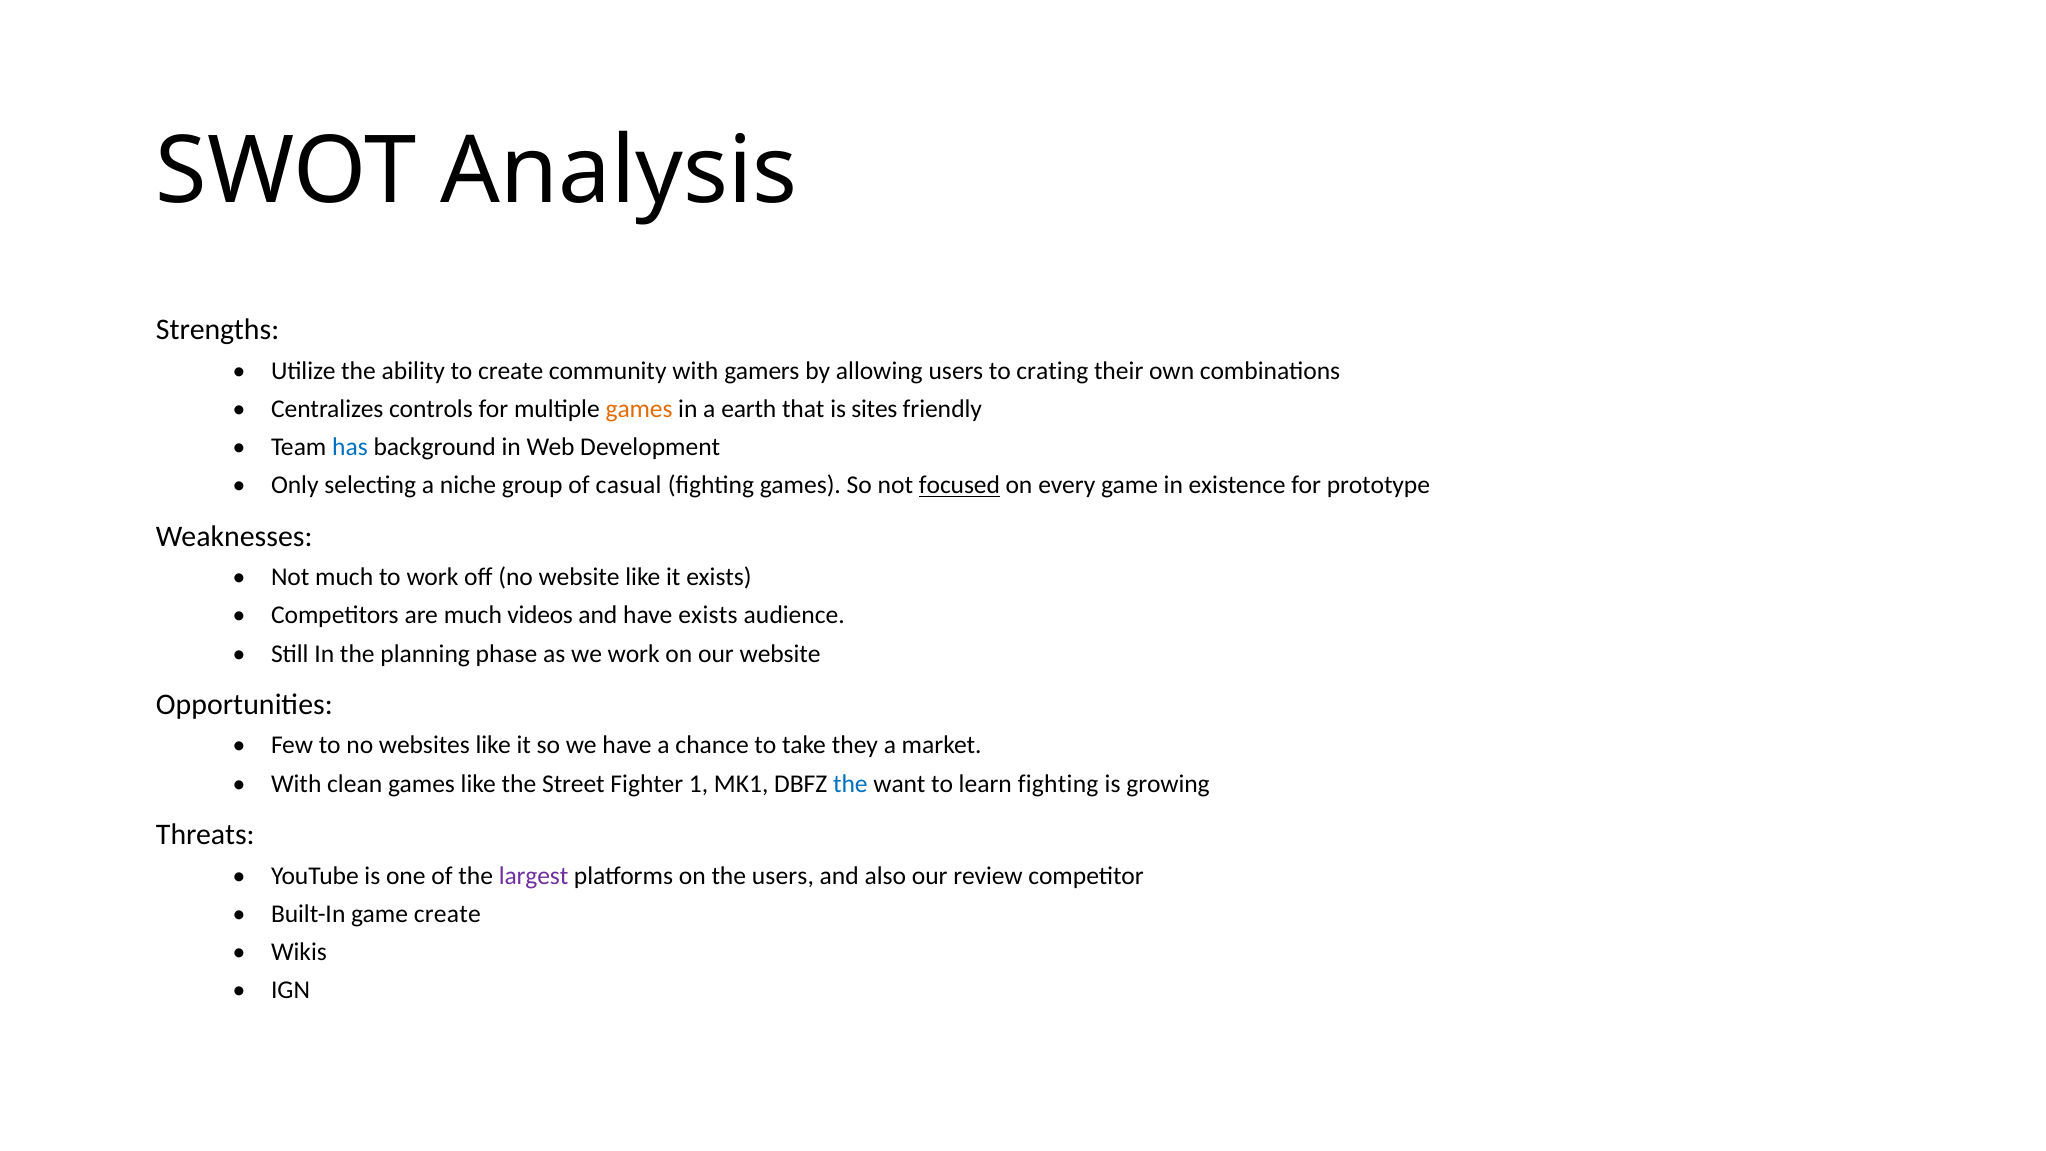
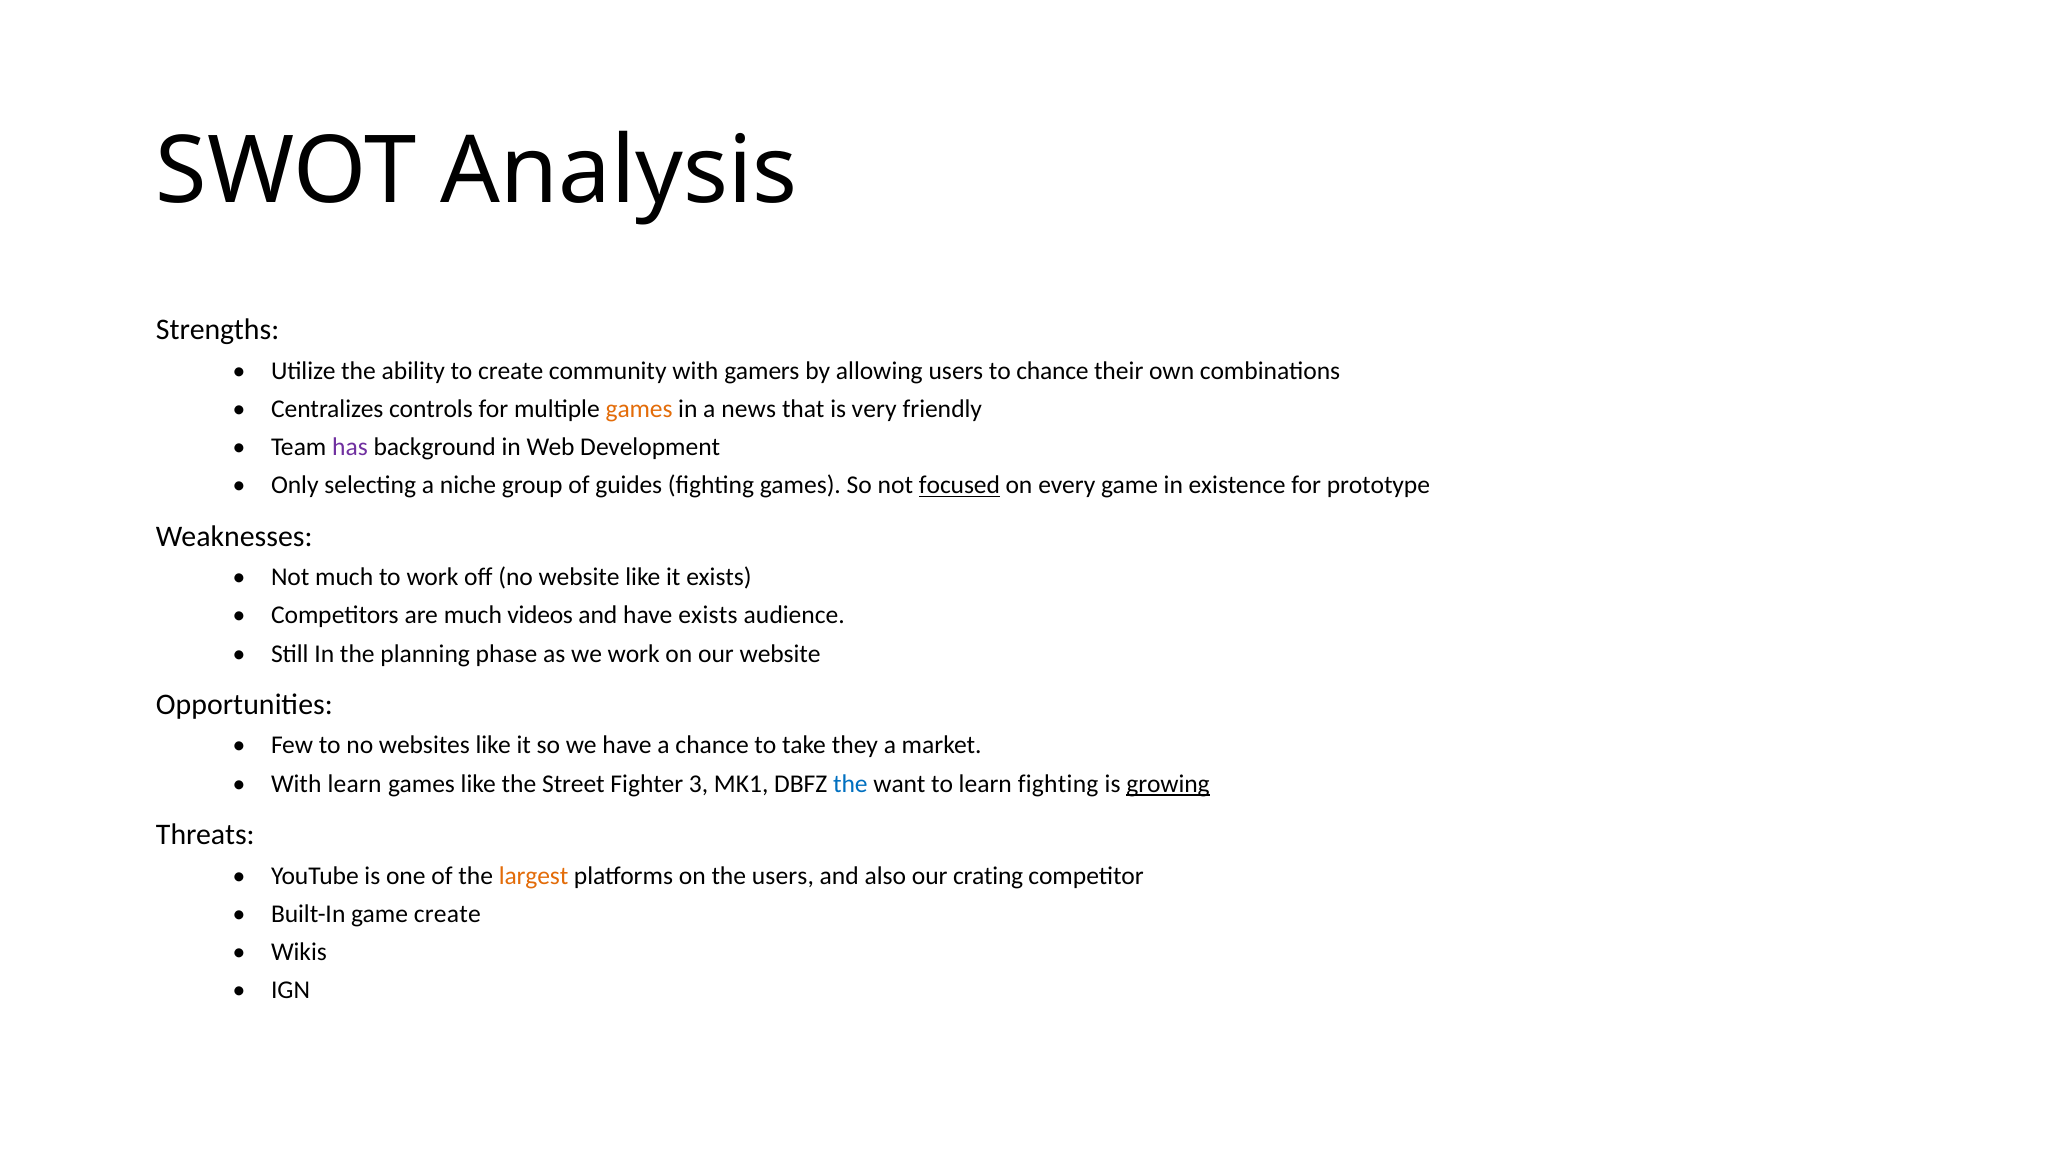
to crating: crating -> chance
earth: earth -> news
sites: sites -> very
has colour: blue -> purple
casual: casual -> guides
With clean: clean -> learn
1: 1 -> 3
growing underline: none -> present
largest colour: purple -> orange
review: review -> crating
